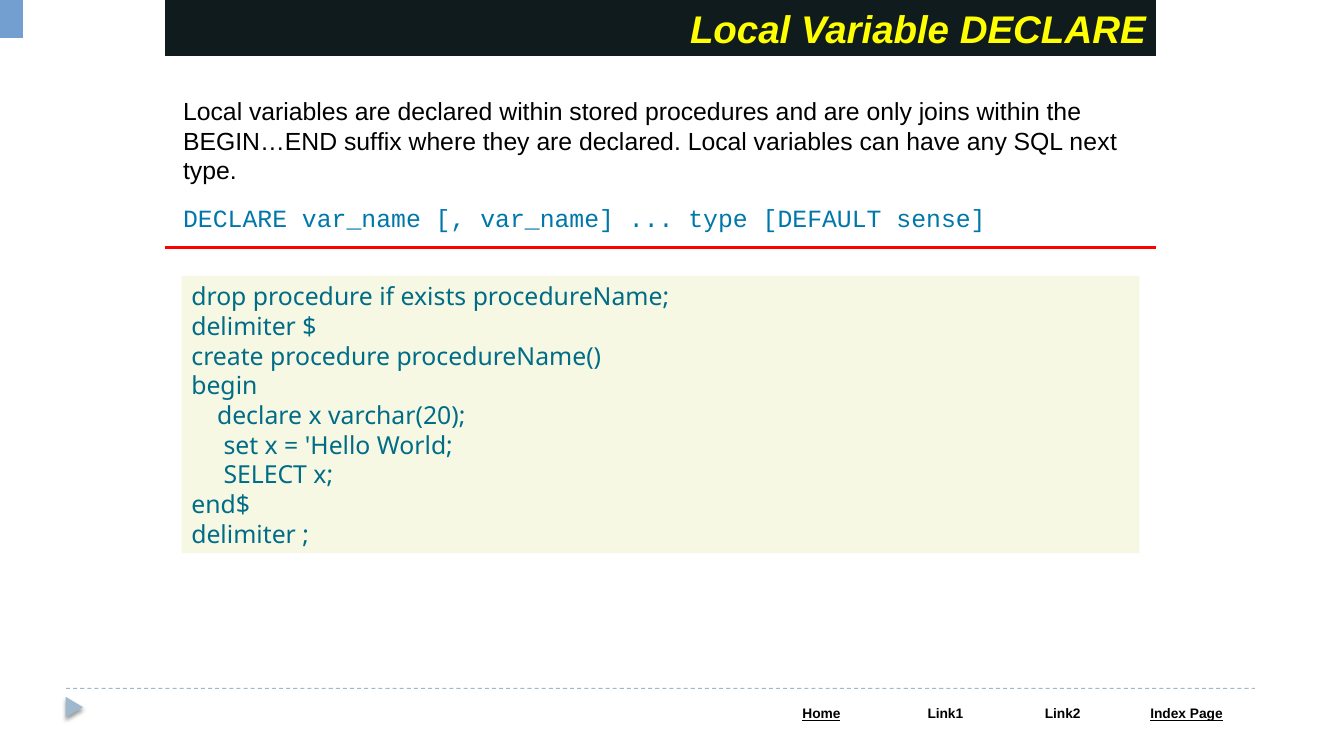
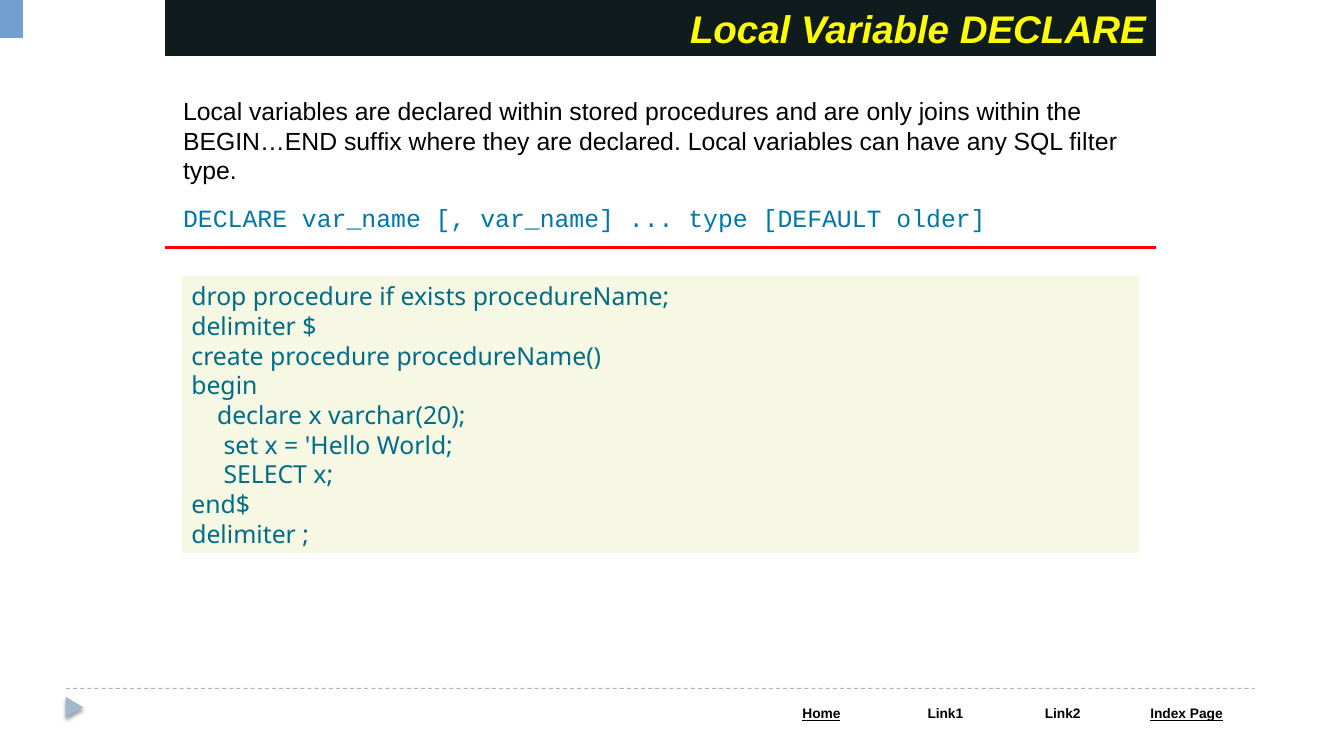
next: next -> filter
sense: sense -> older
